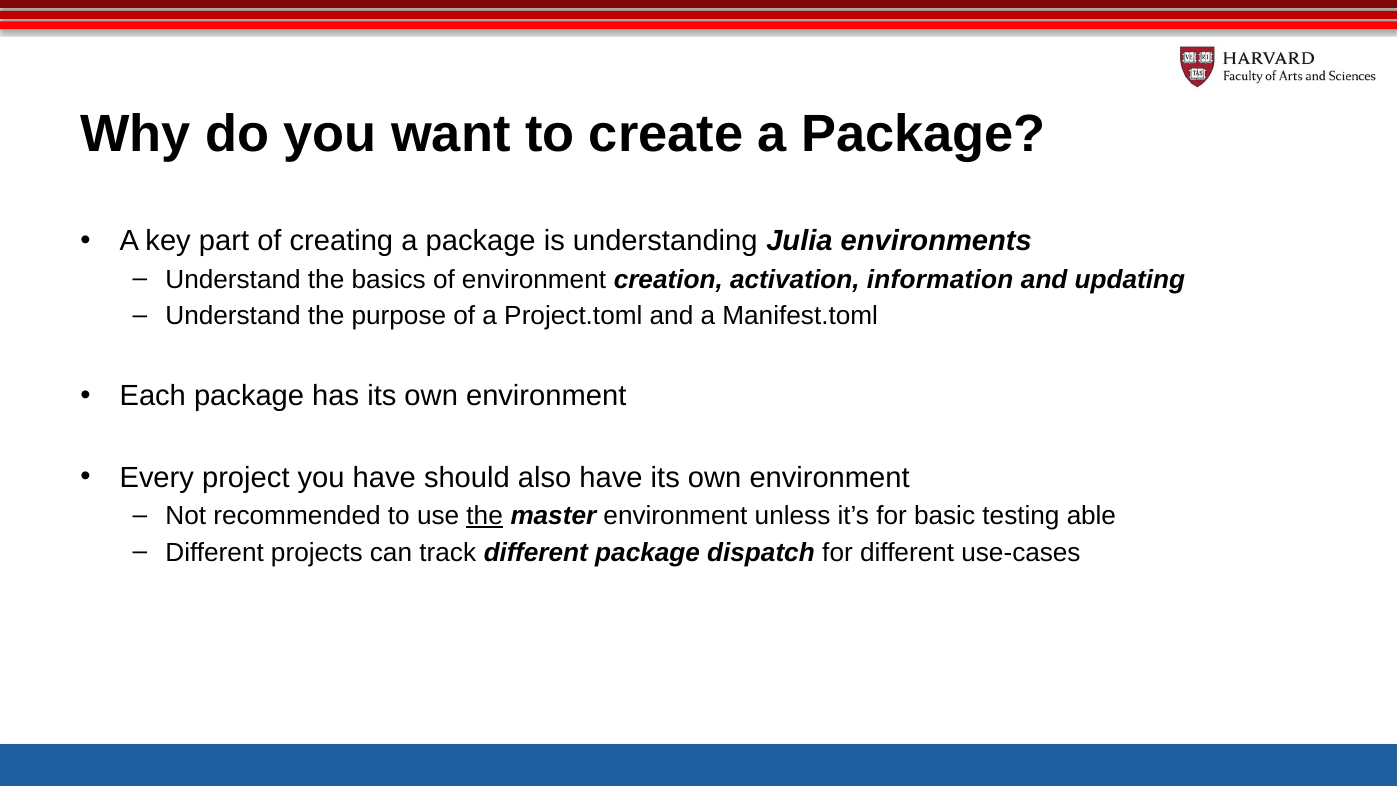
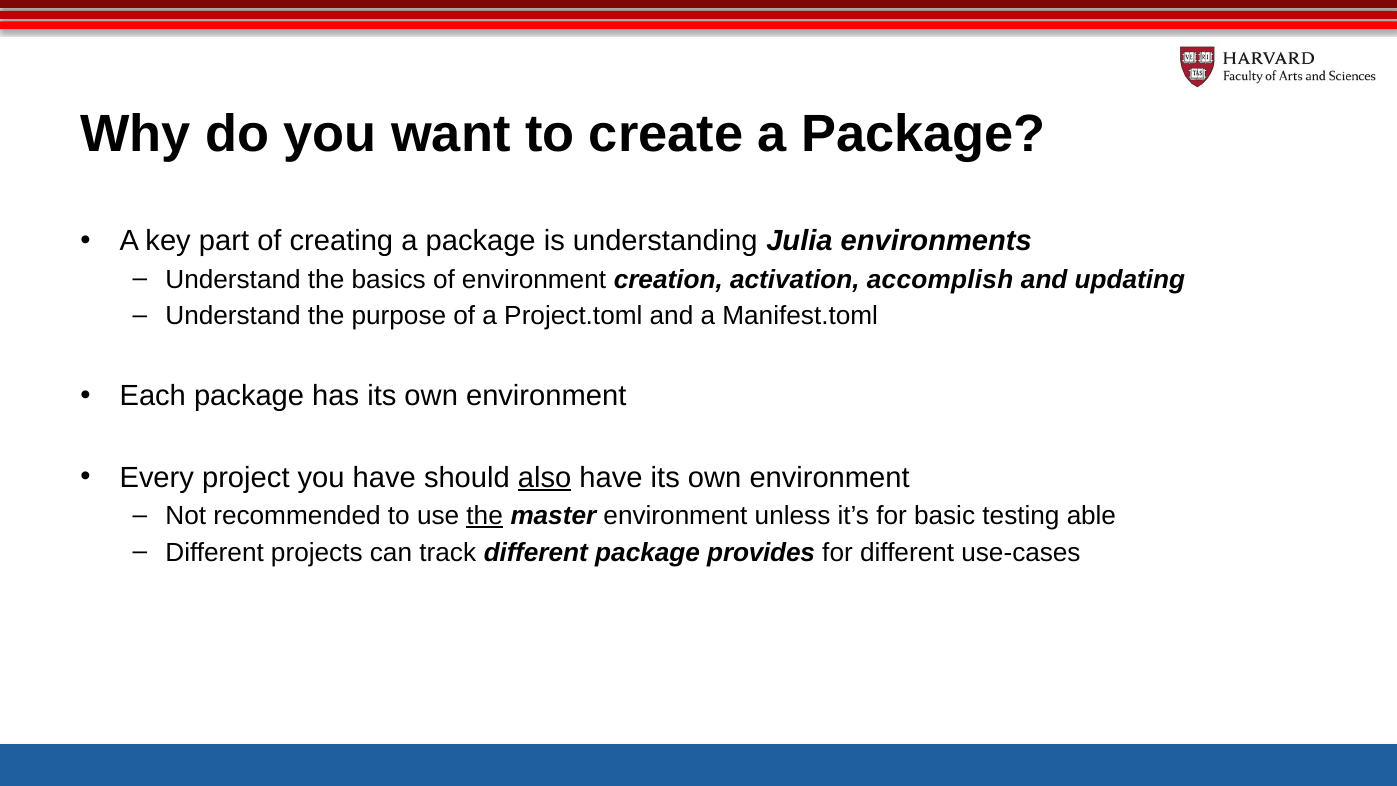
information: information -> accomplish
also underline: none -> present
dispatch: dispatch -> provides
